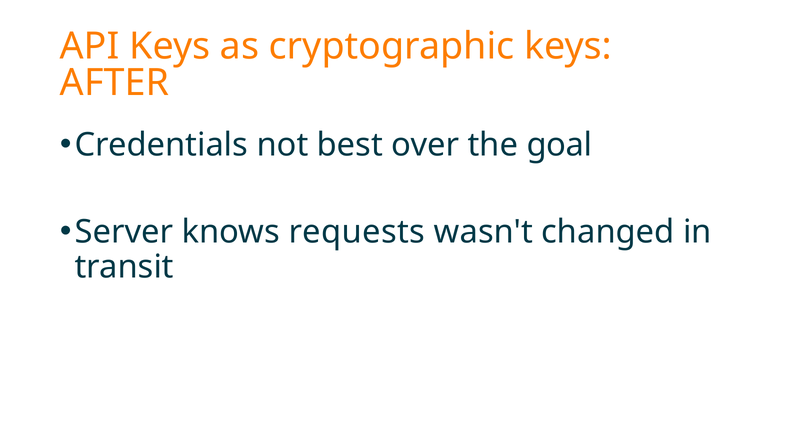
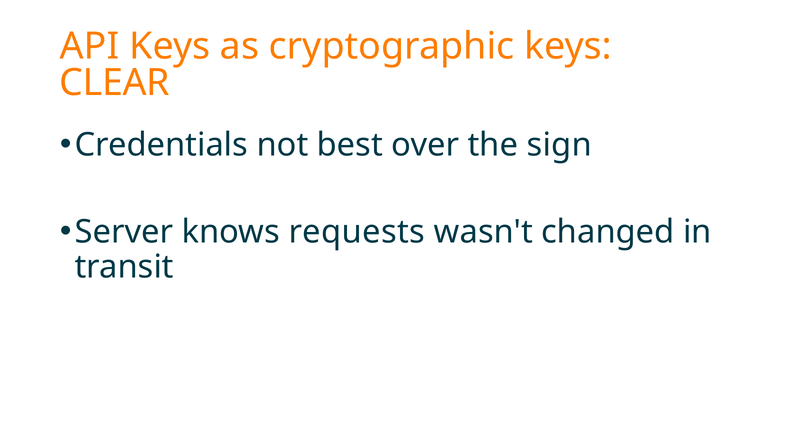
AFTER: AFTER -> CLEAR
goal: goal -> sign
